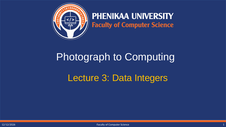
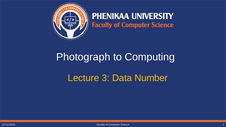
Integers: Integers -> Number
